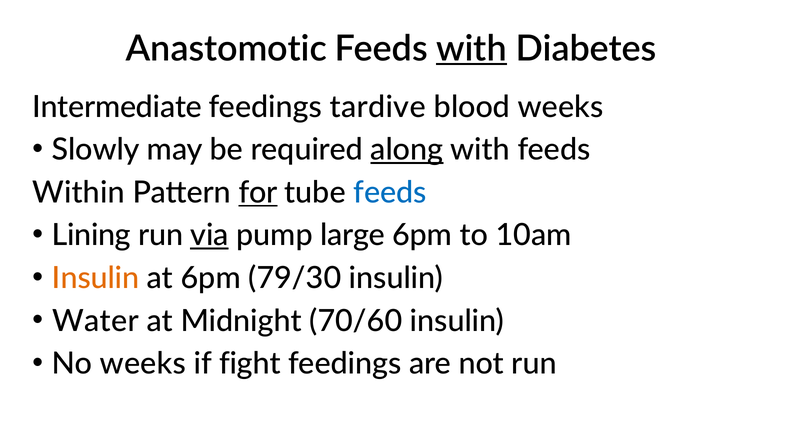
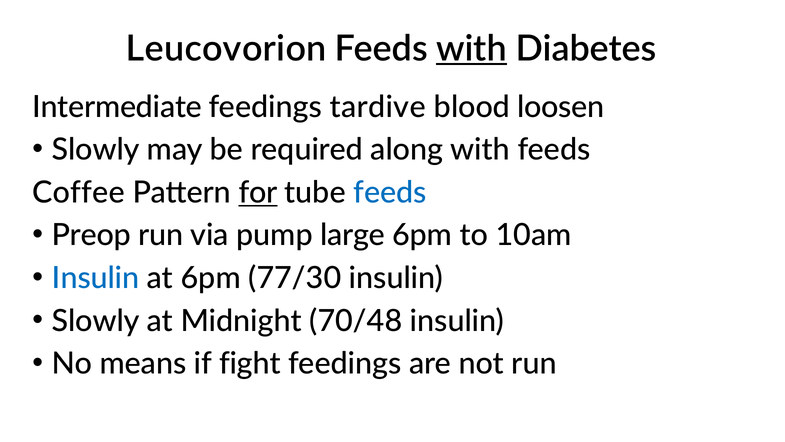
Anastomotic: Anastomotic -> Leucovorion
blood weeks: weeks -> loosen
along underline: present -> none
Within: Within -> Coffee
Lining: Lining -> Preop
via underline: present -> none
Insulin at (96, 278) colour: orange -> blue
79/30: 79/30 -> 77/30
Water at (95, 321): Water -> Slowly
70/60: 70/60 -> 70/48
No weeks: weeks -> means
